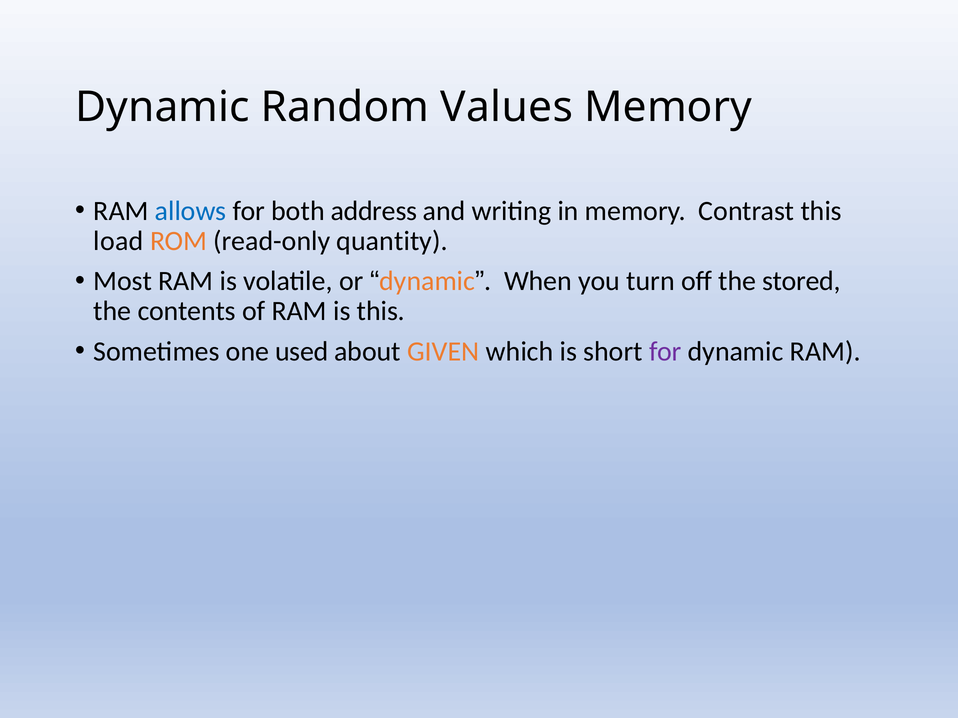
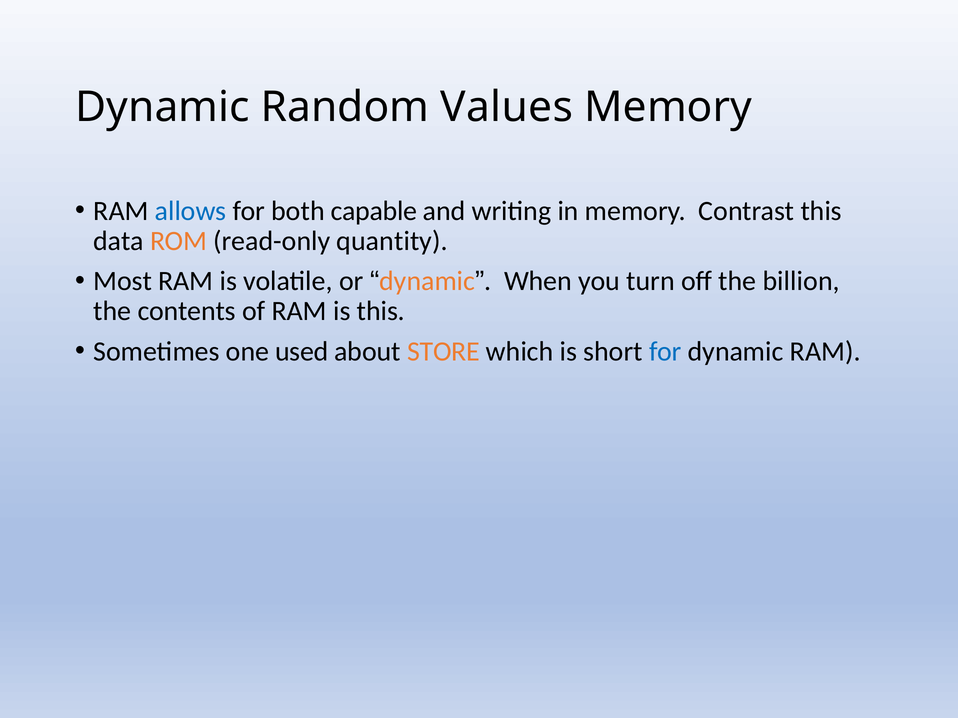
address: address -> capable
load: load -> data
stored: stored -> billion
GIVEN: GIVEN -> STORE
for at (665, 352) colour: purple -> blue
